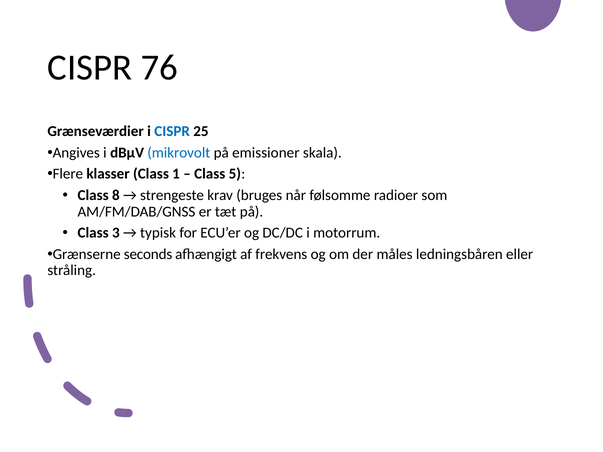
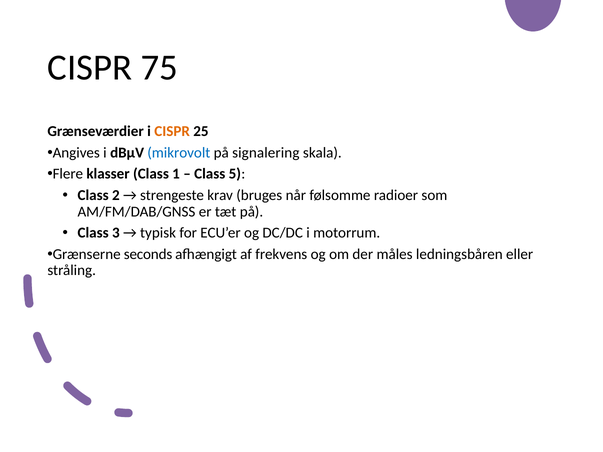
76: 76 -> 75
CISPR at (172, 131) colour: blue -> orange
emissioner: emissioner -> signalering
8: 8 -> 2
